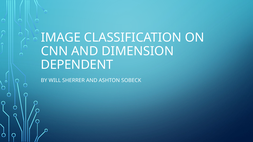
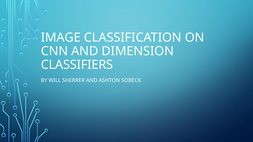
DEPENDENT: DEPENDENT -> CLASSIFIERS
